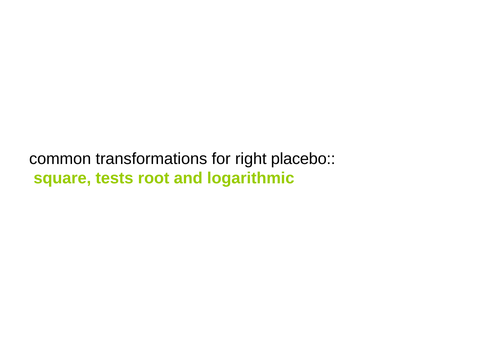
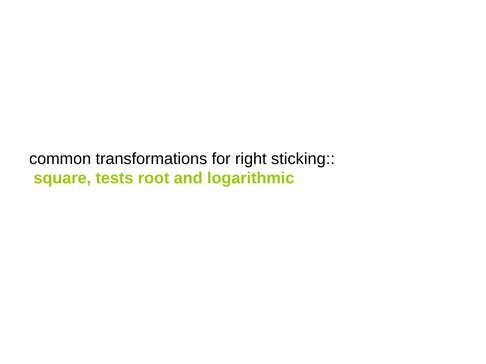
placebo: placebo -> sticking
